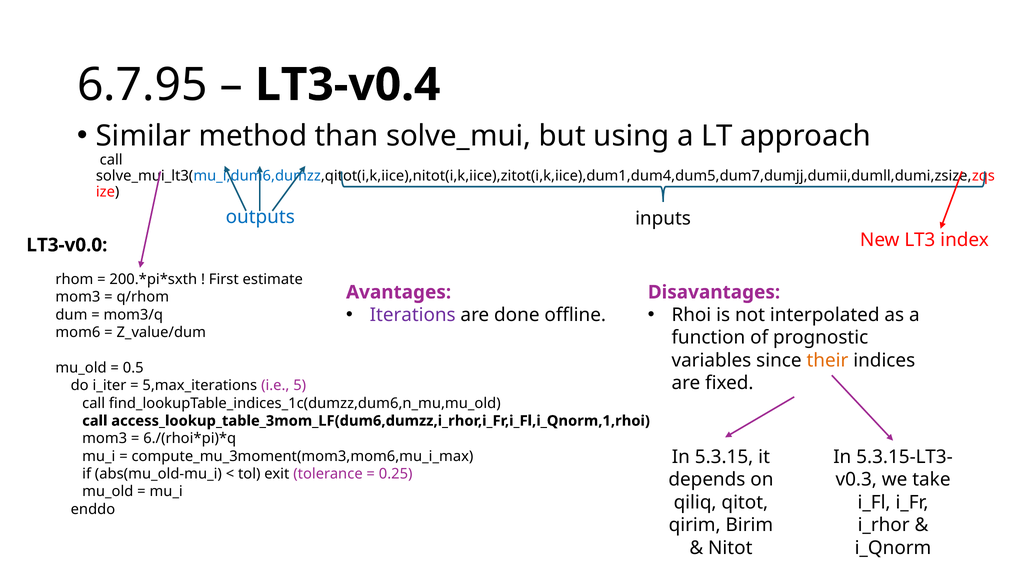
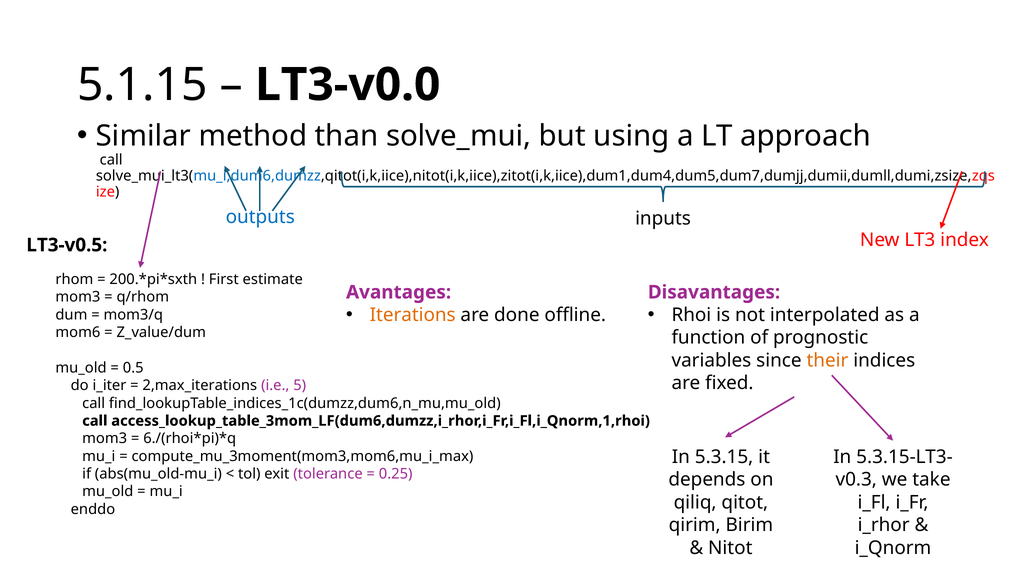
6.7.95: 6.7.95 -> 5.1.15
LT3-v0.4: LT3-v0.4 -> LT3-v0.0
LT3-v0.0: LT3-v0.0 -> LT3-v0.5
Iterations colour: purple -> orange
5,max_iterations: 5,max_iterations -> 2,max_iterations
